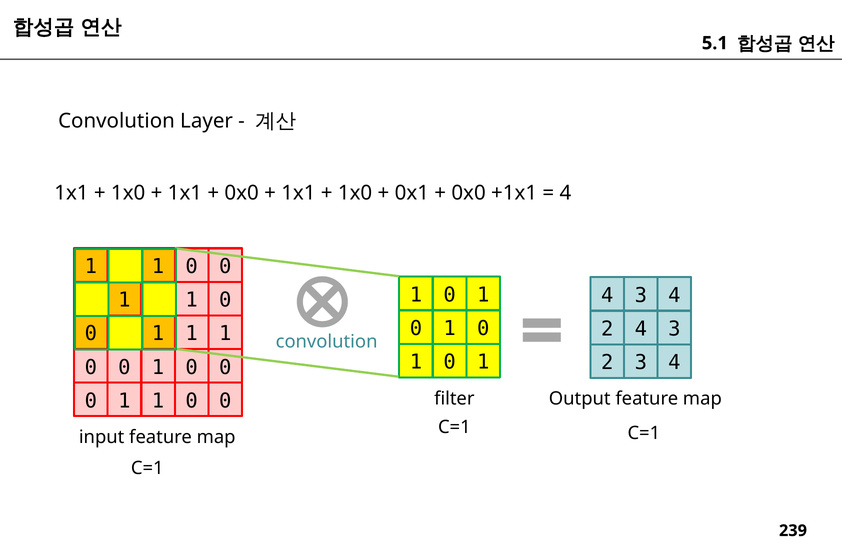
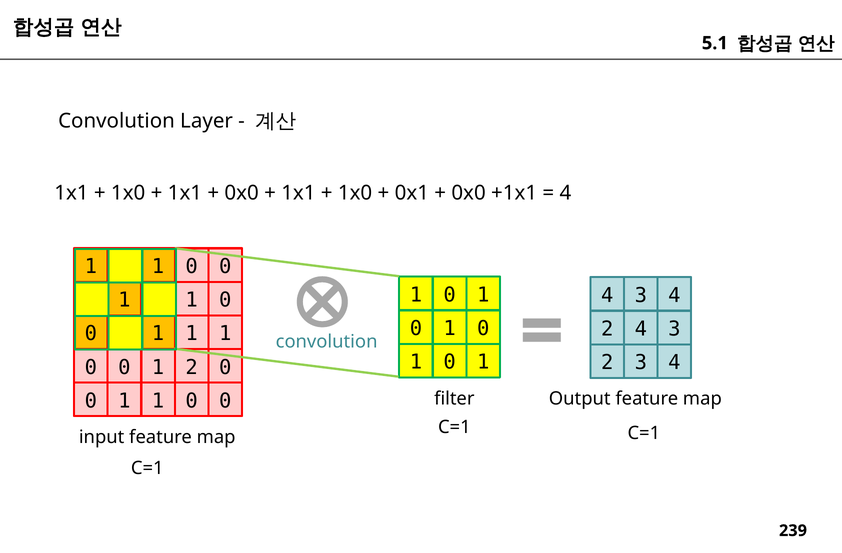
0 0 1 0: 0 -> 2
